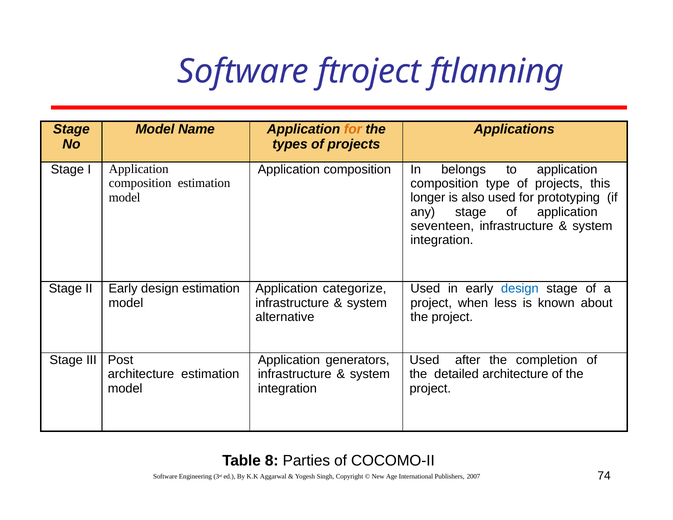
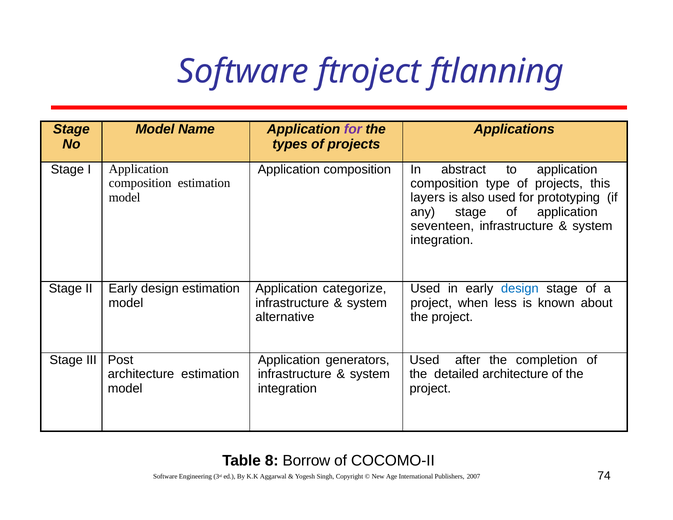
for at (353, 129) colour: orange -> purple
belongs: belongs -> abstract
longer: longer -> layers
Parties: Parties -> Borrow
